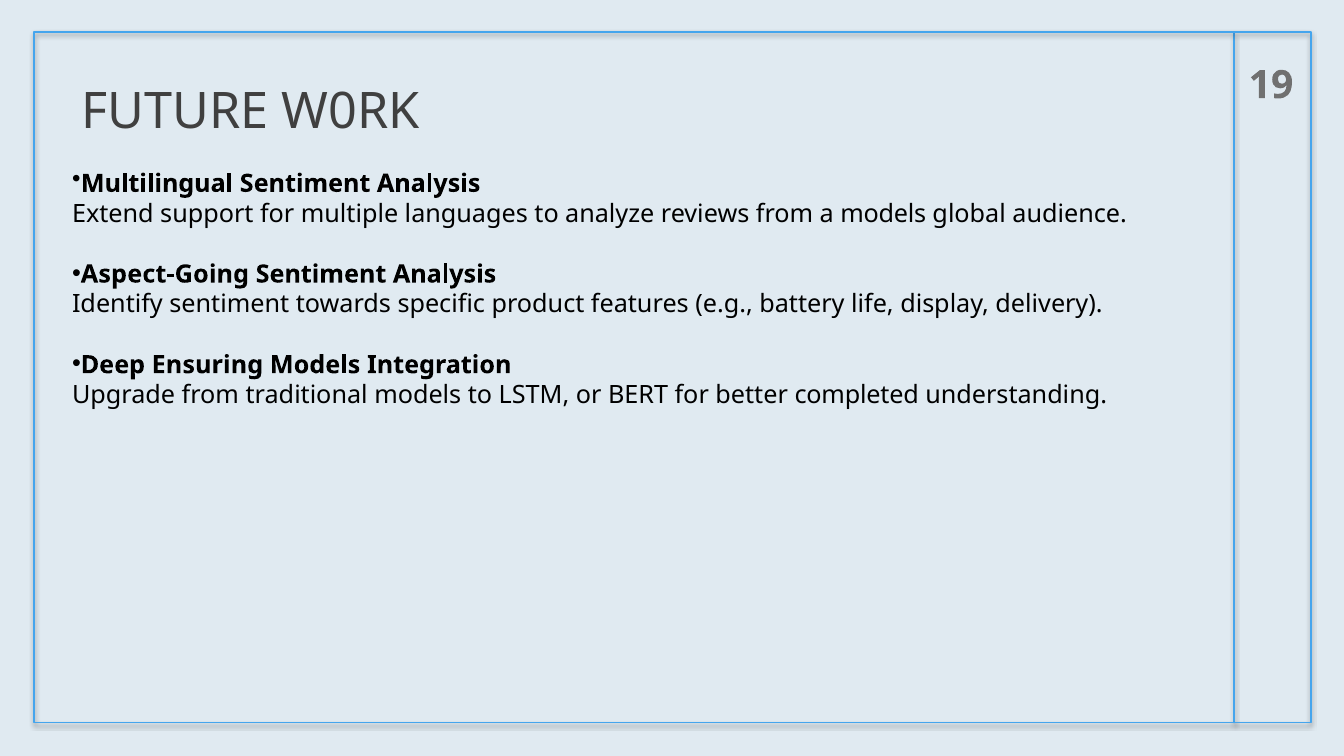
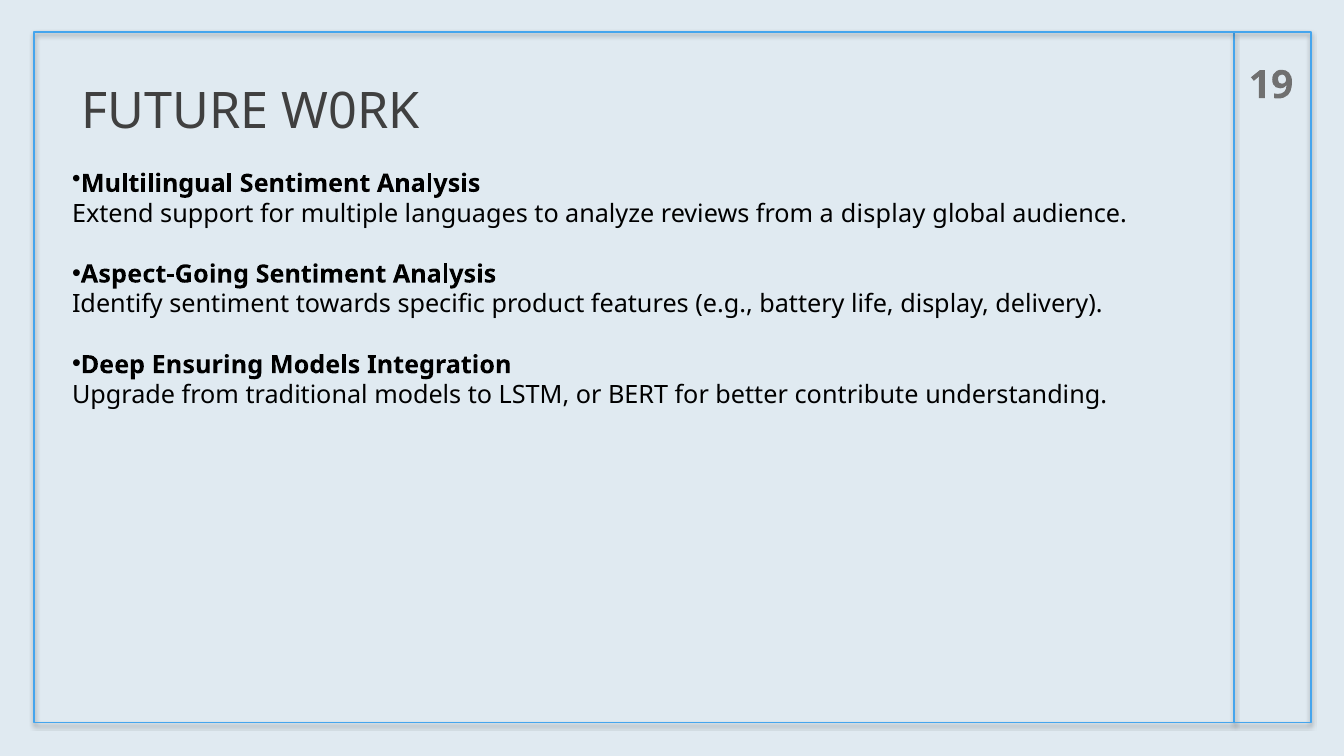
a models: models -> display
completed: completed -> contribute
